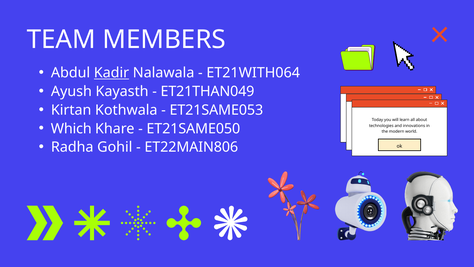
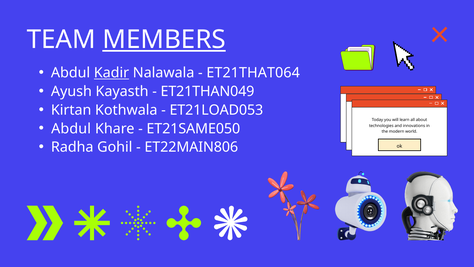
MEMBERS underline: none -> present
ET21WITH064: ET21WITH064 -> ET21THAT064
ET21SAME053: ET21SAME053 -> ET21LOAD053
Which at (71, 128): Which -> Abdul
